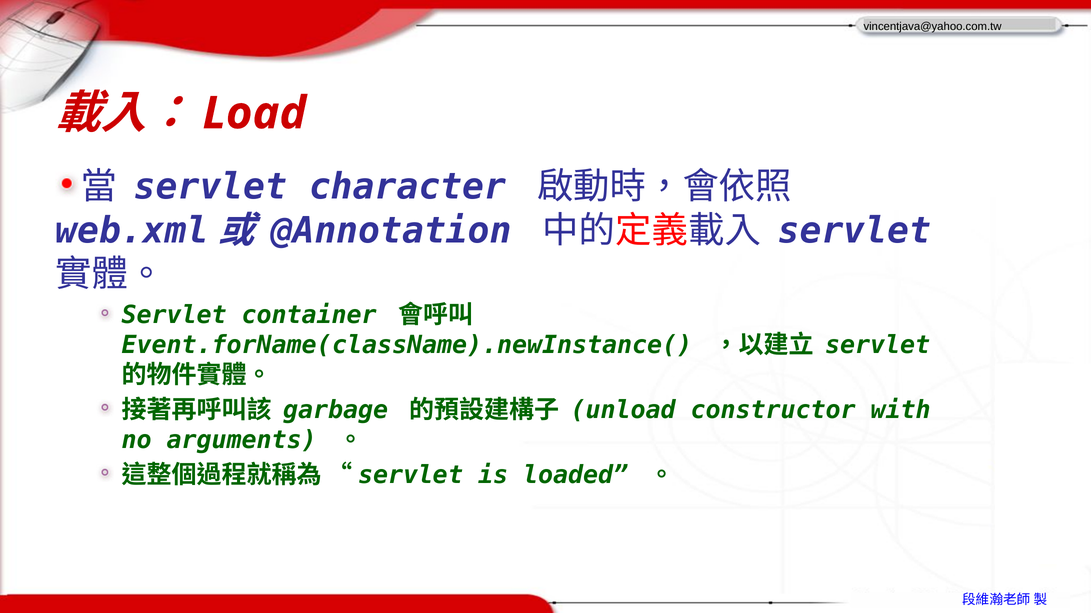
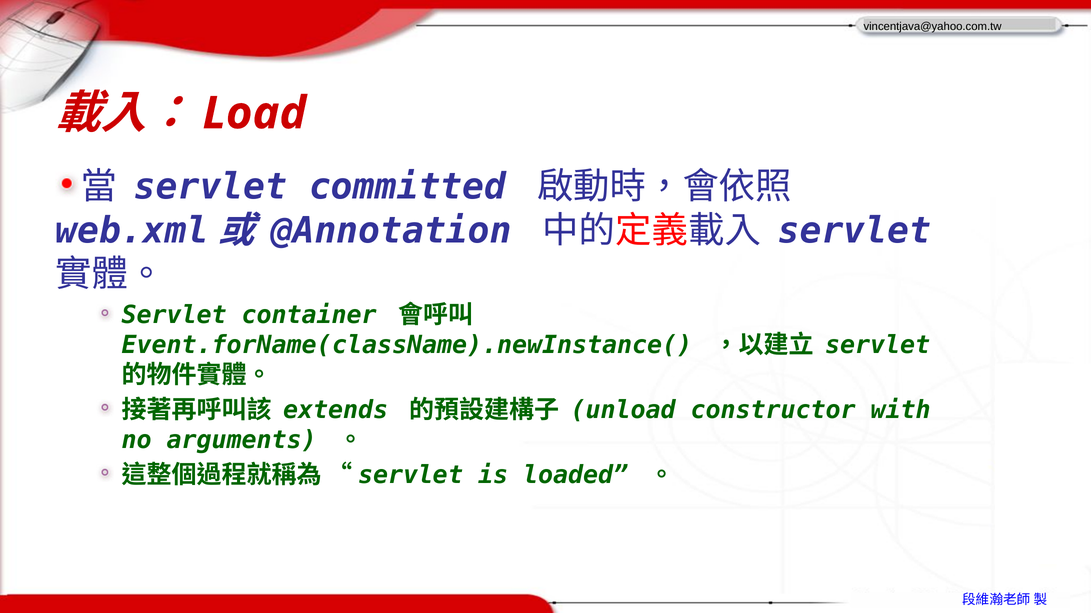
character: character -> committed
garbage: garbage -> extends
